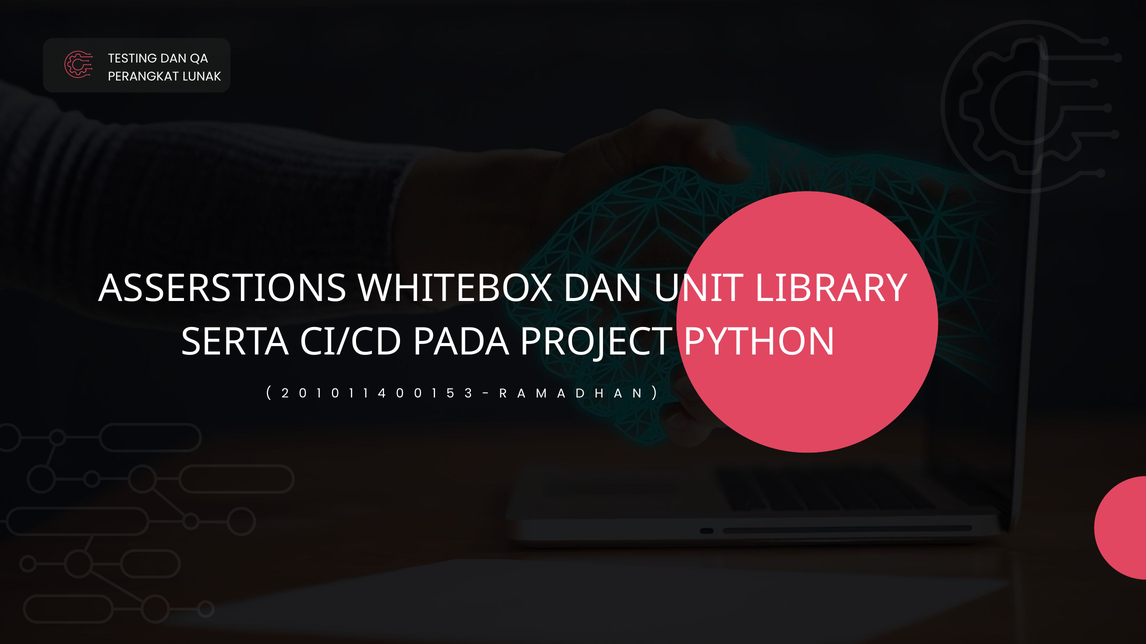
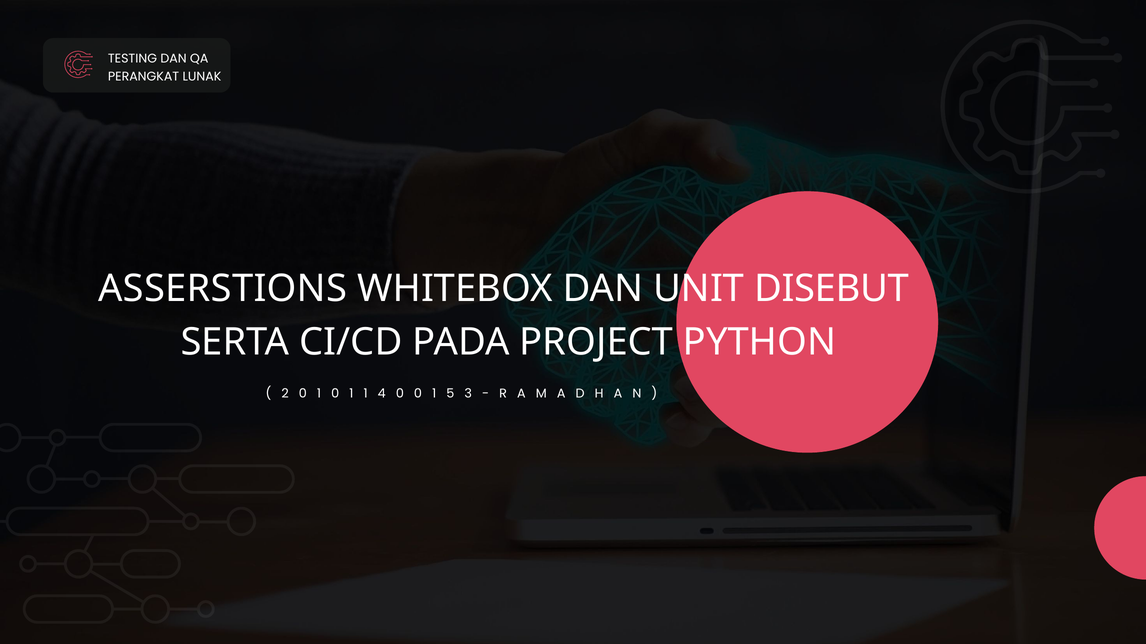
LIBRARY: LIBRARY -> DISEBUT
